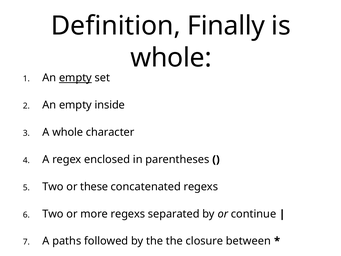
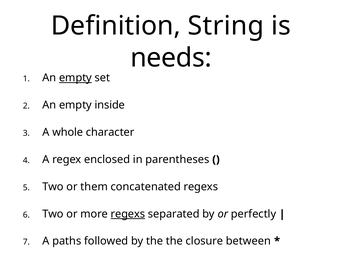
Finally: Finally -> String
whole at (171, 58): whole -> needs
these: these -> them
regexs at (128, 214) underline: none -> present
continue: continue -> perfectly
